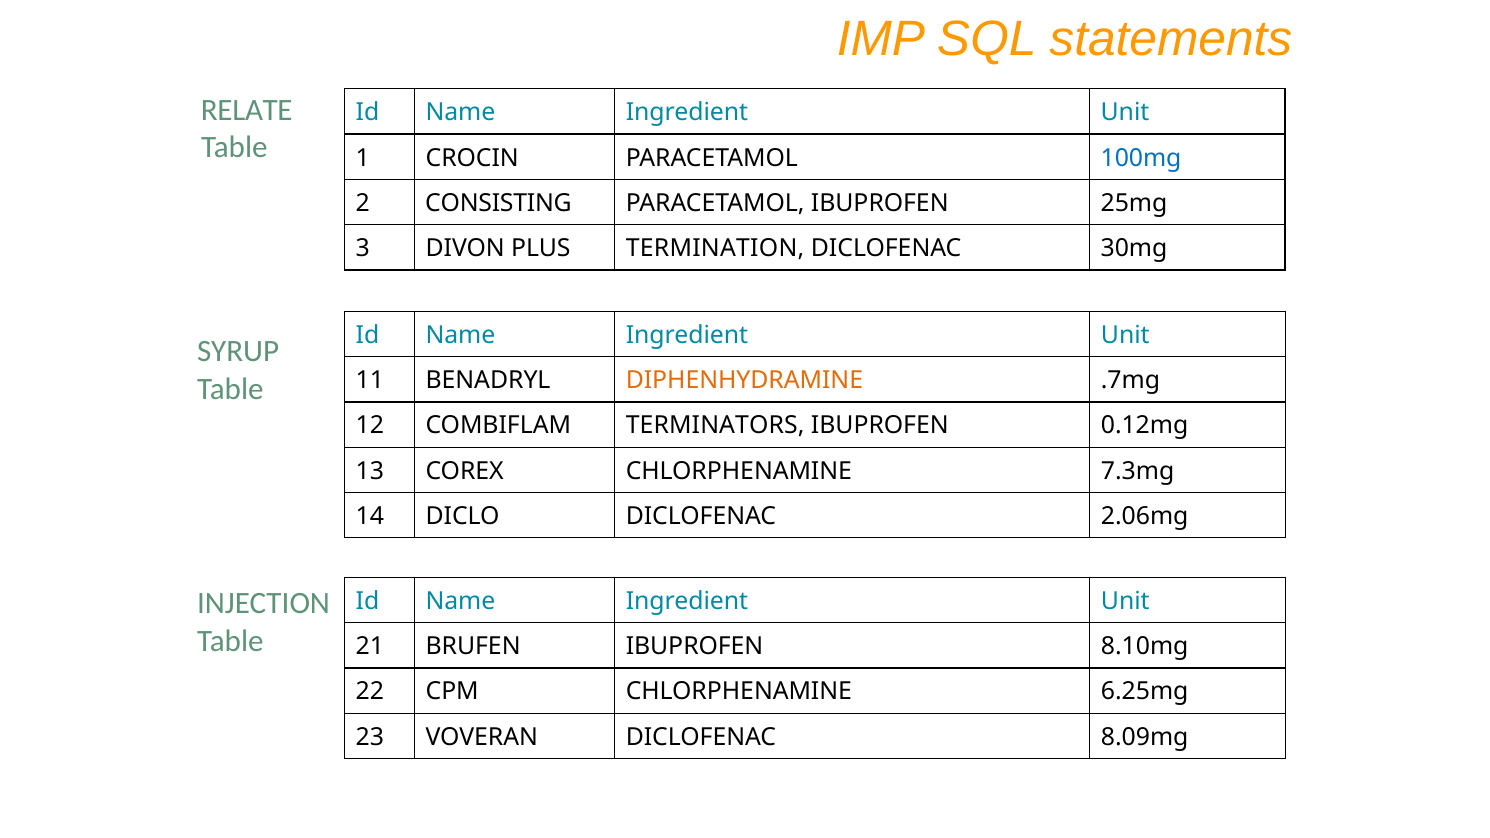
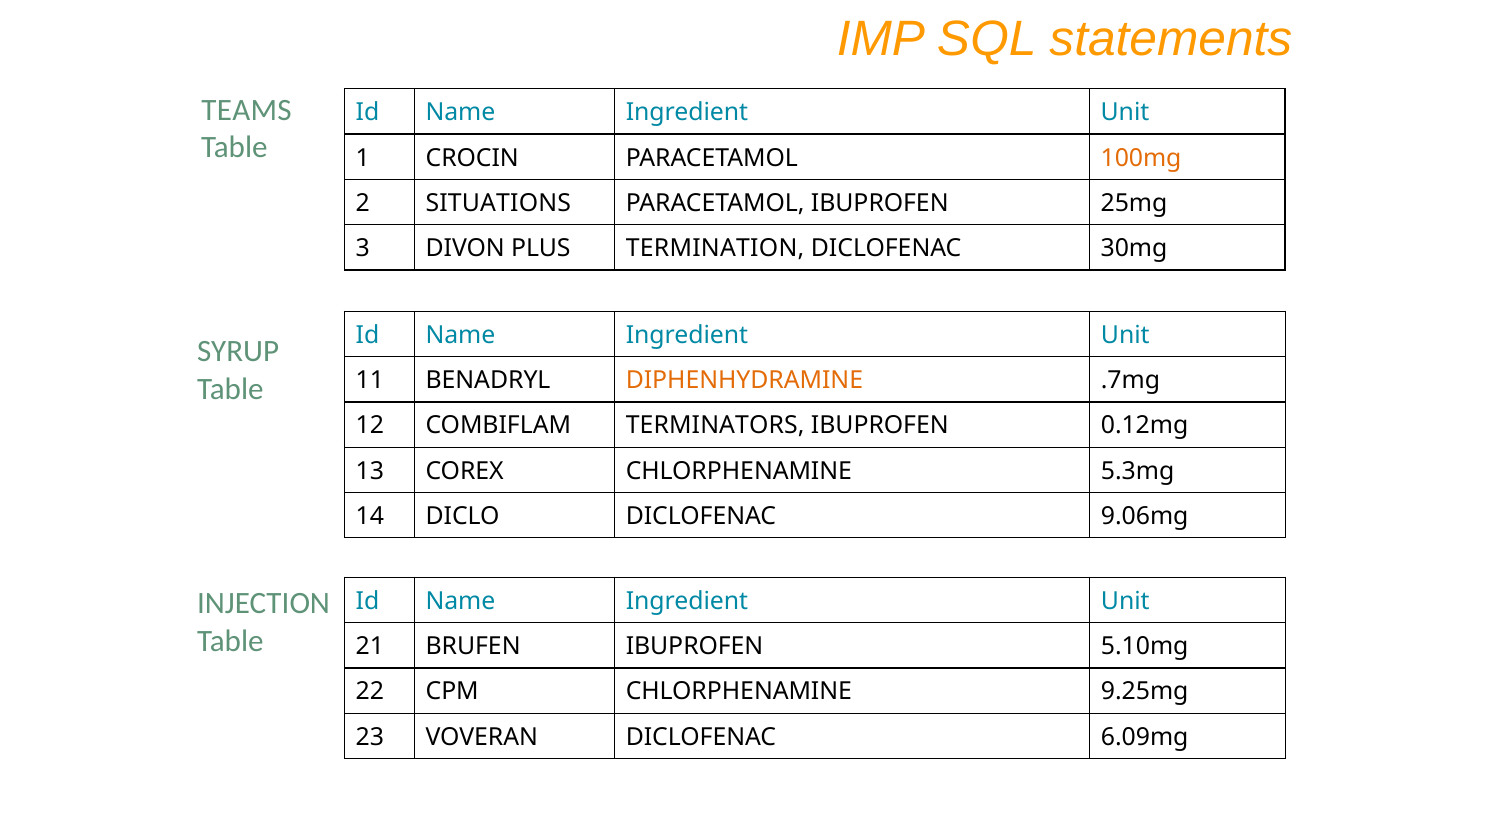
RELATE: RELATE -> TEAMS
100mg colour: blue -> orange
CONSISTING: CONSISTING -> SITUATIONS
7.3mg: 7.3mg -> 5.3mg
2.06mg: 2.06mg -> 9.06mg
8.10mg: 8.10mg -> 5.10mg
6.25mg: 6.25mg -> 9.25mg
8.09mg: 8.09mg -> 6.09mg
